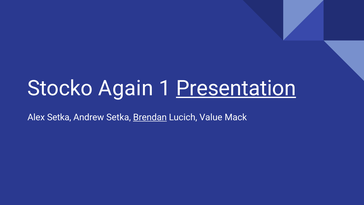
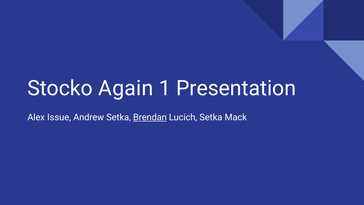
Presentation underline: present -> none
Alex Setka: Setka -> Issue
Lucich Value: Value -> Setka
